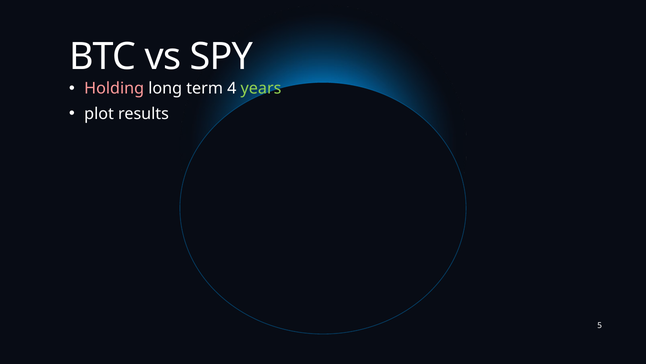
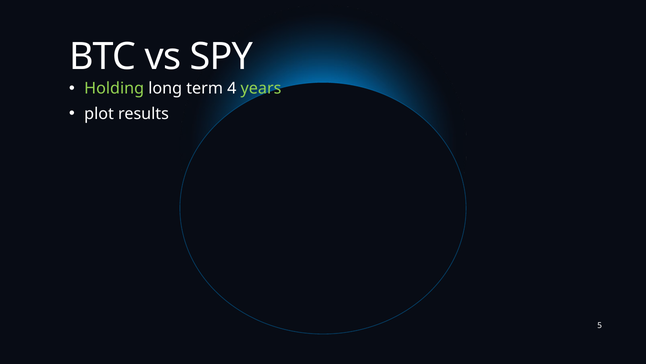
Holding colour: pink -> light green
